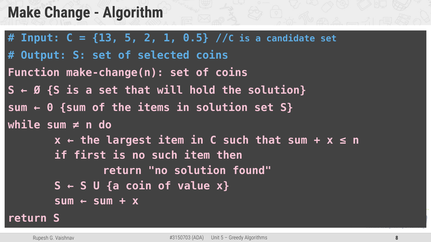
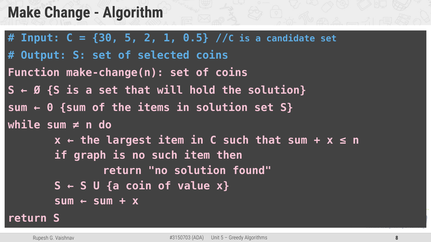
13: 13 -> 30
first: first -> graph
